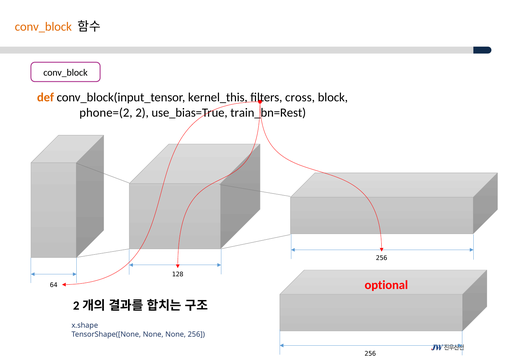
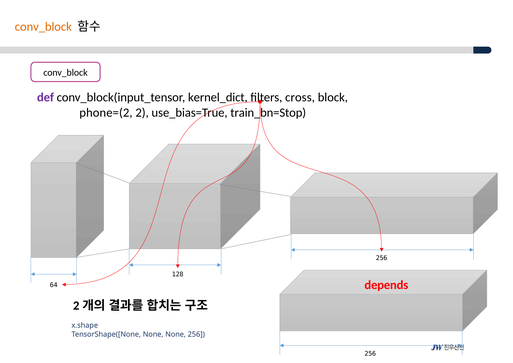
def colour: orange -> purple
kernel_this: kernel_this -> kernel_dict
train_bn=Rest: train_bn=Rest -> train_bn=Stop
optional: optional -> depends
